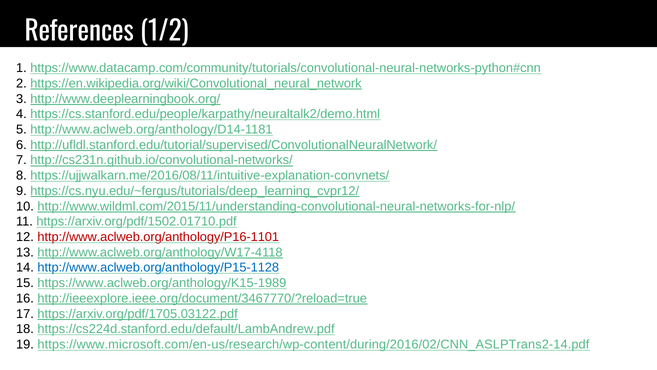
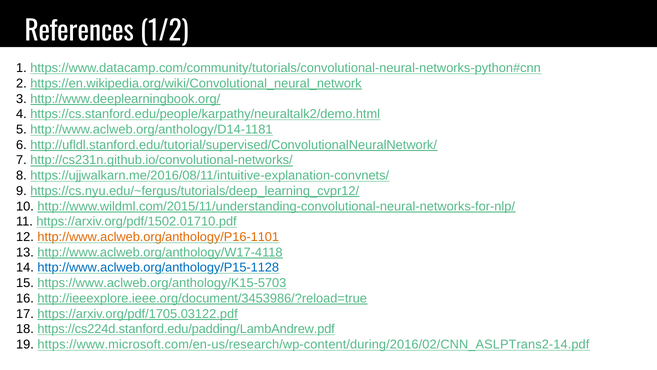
http://www.aclweb.org/anthology/P16-1101 colour: red -> orange
https://www.aclweb.org/anthology/K15-1989: https://www.aclweb.org/anthology/K15-1989 -> https://www.aclweb.org/anthology/K15-5703
http://ieeexplore.ieee.org/document/3467770/?reload=true: http://ieeexplore.ieee.org/document/3467770/?reload=true -> http://ieeexplore.ieee.org/document/3453986/?reload=true
https://cs224d.stanford.edu/default/LambAndrew.pdf: https://cs224d.stanford.edu/default/LambAndrew.pdf -> https://cs224d.stanford.edu/padding/LambAndrew.pdf
